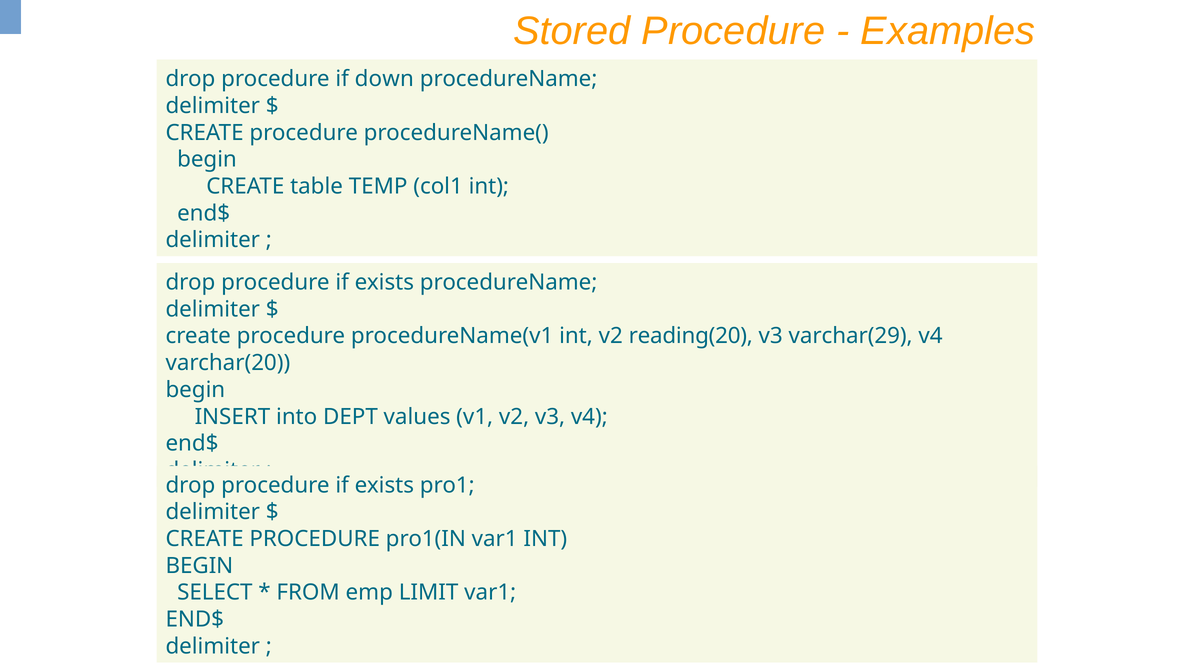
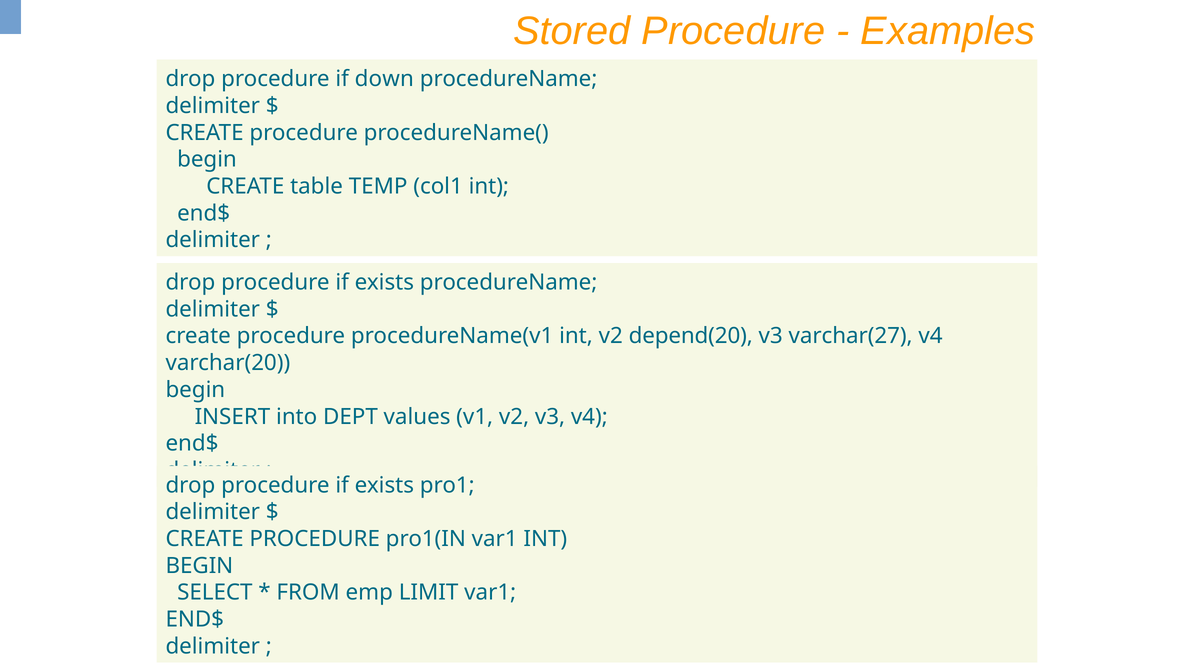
reading(20: reading(20 -> depend(20
varchar(29: varchar(29 -> varchar(27
